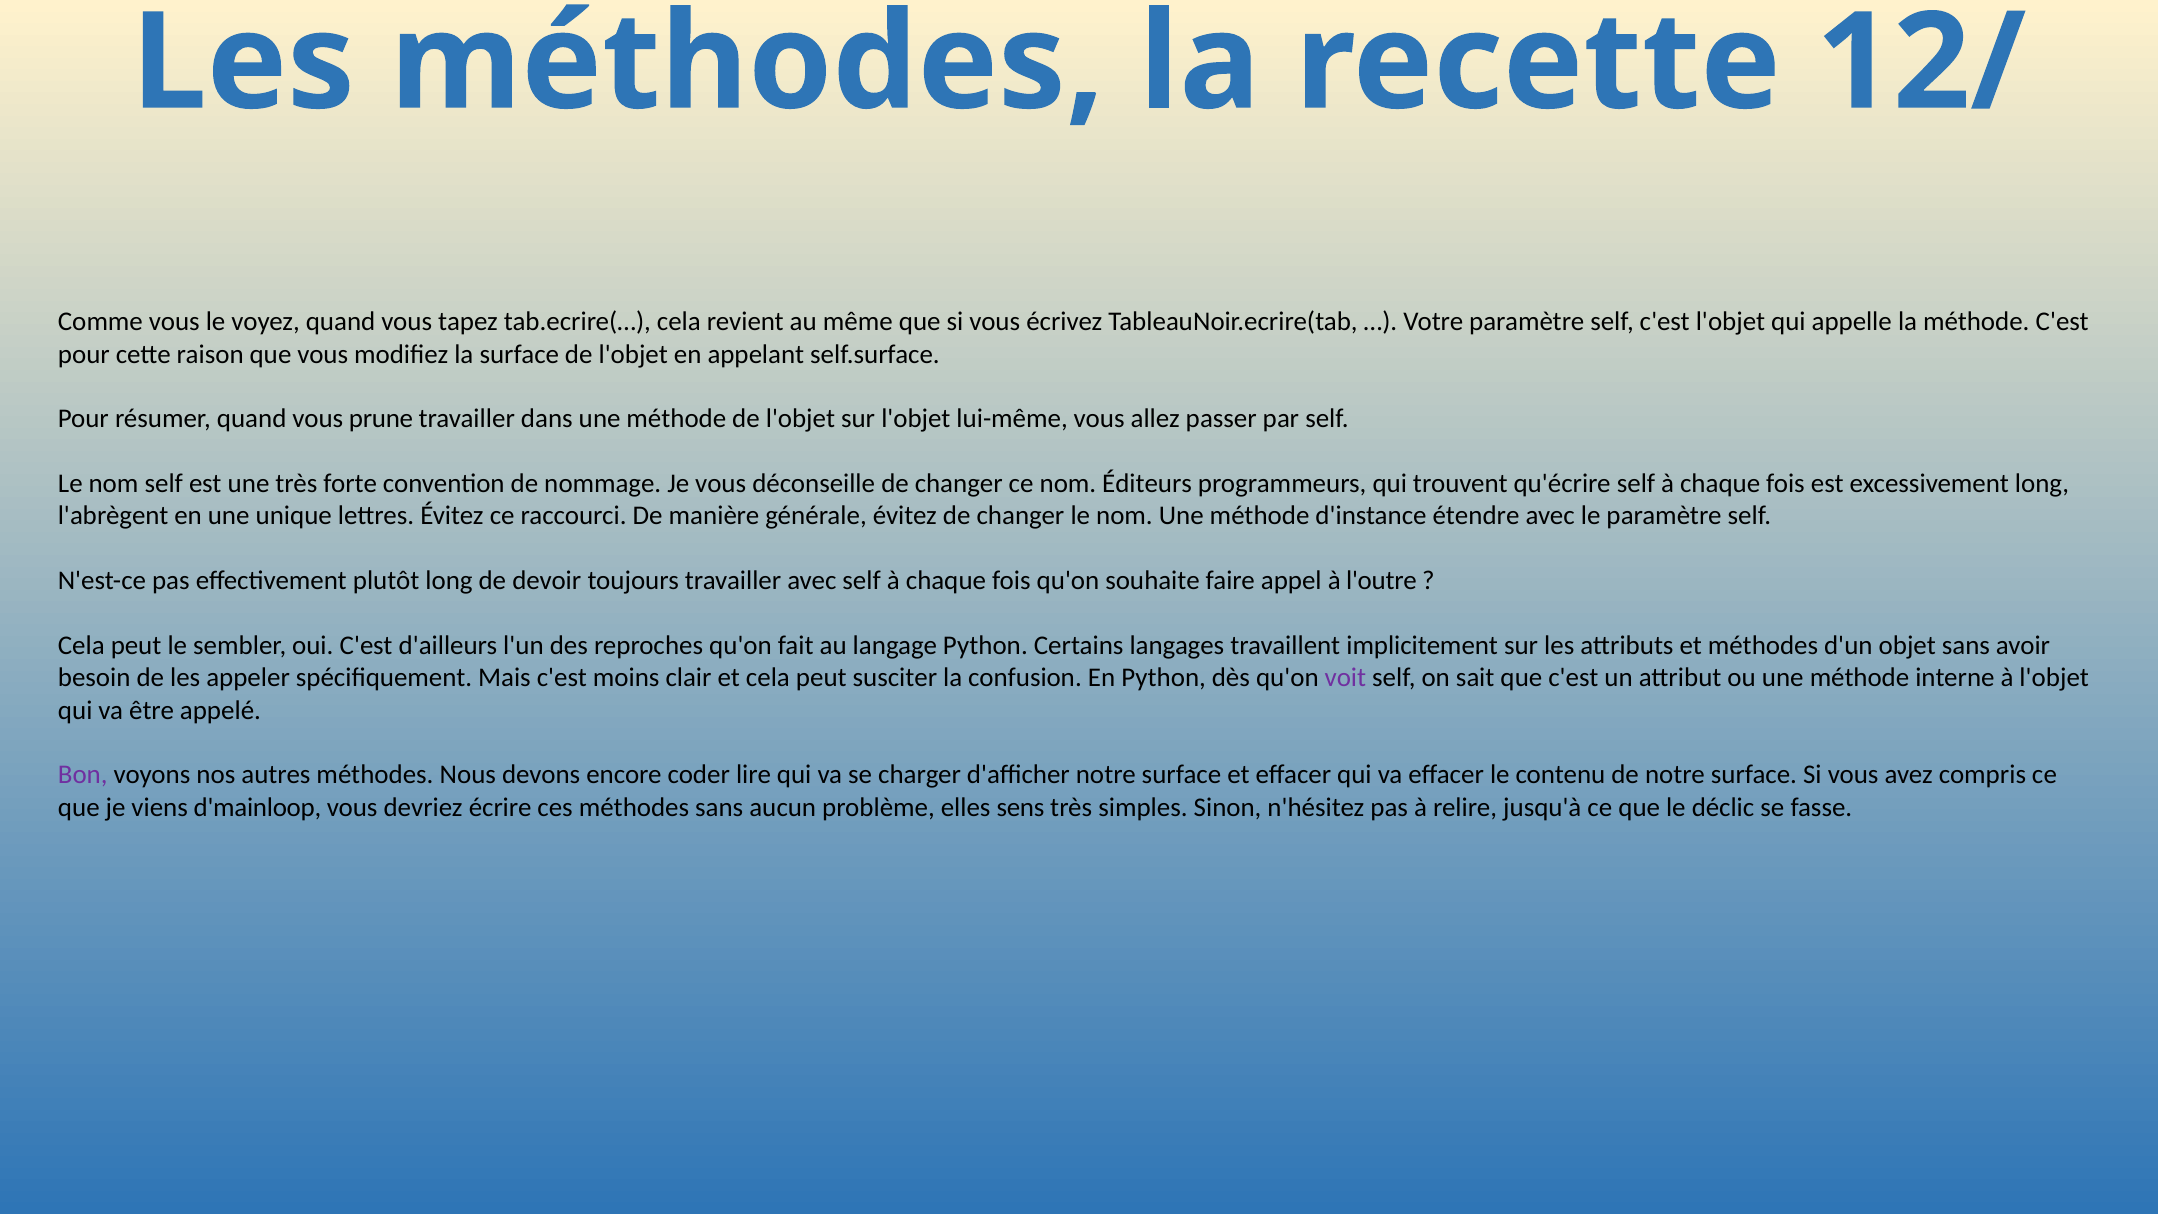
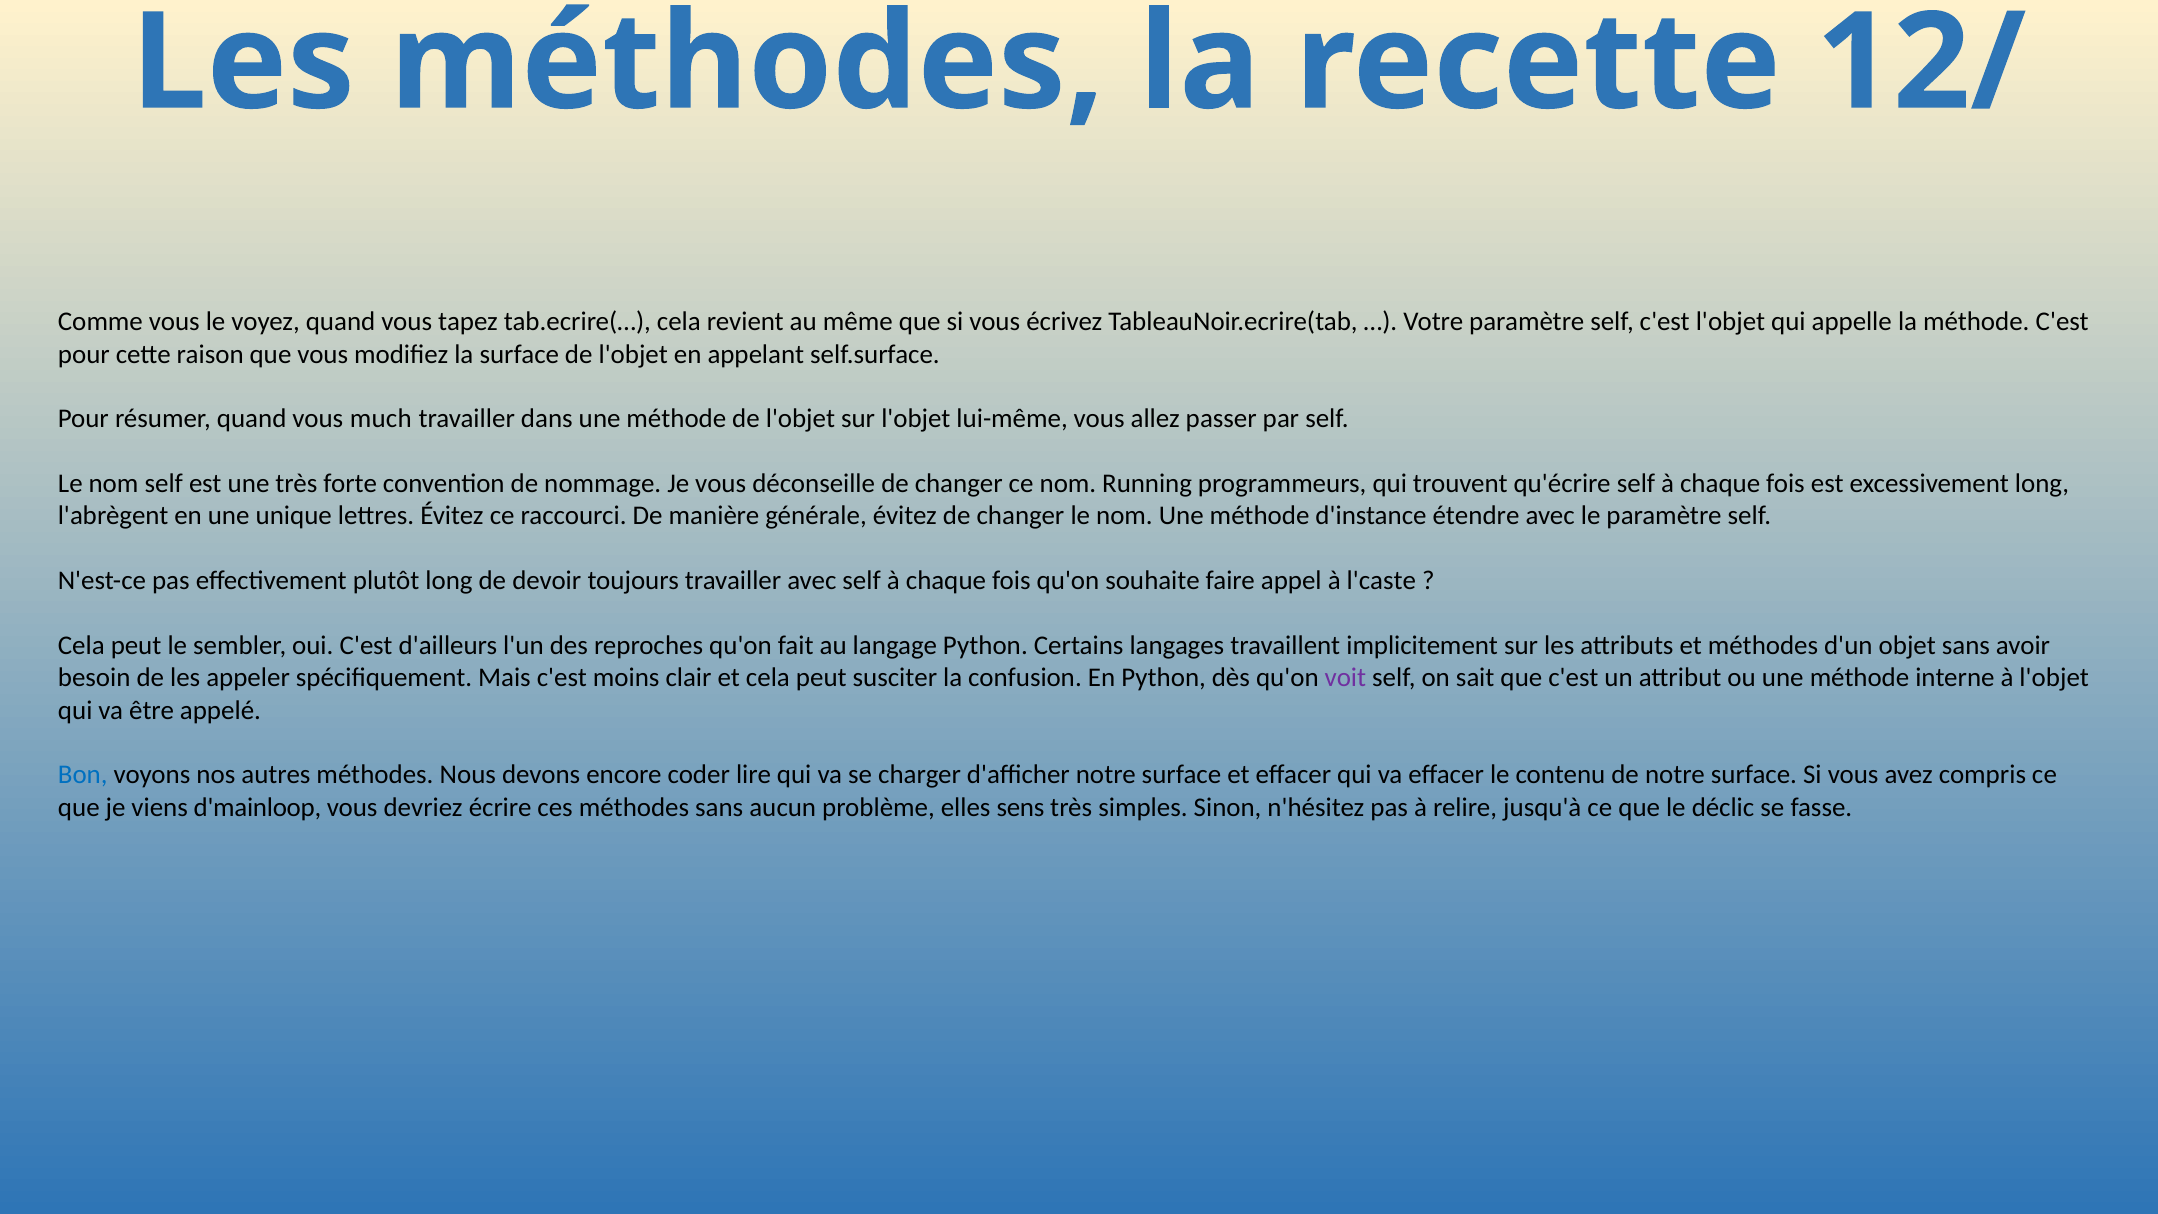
prune: prune -> much
Éditeurs: Éditeurs -> Running
l'outre: l'outre -> l'caste
Bon colour: purple -> blue
